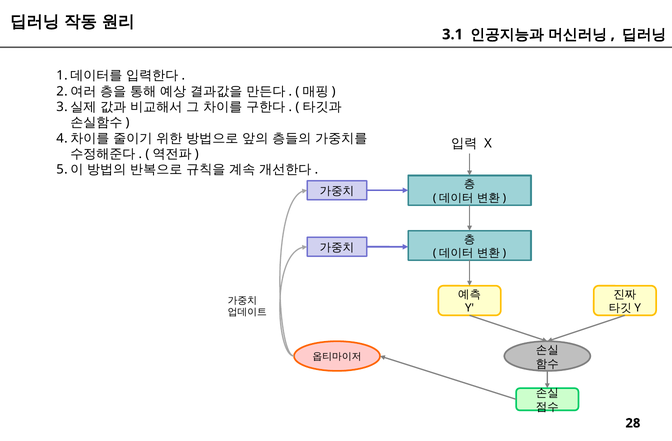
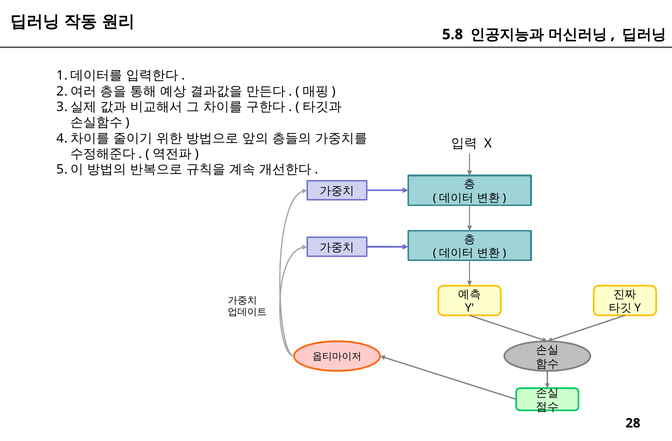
3.1: 3.1 -> 5.8
